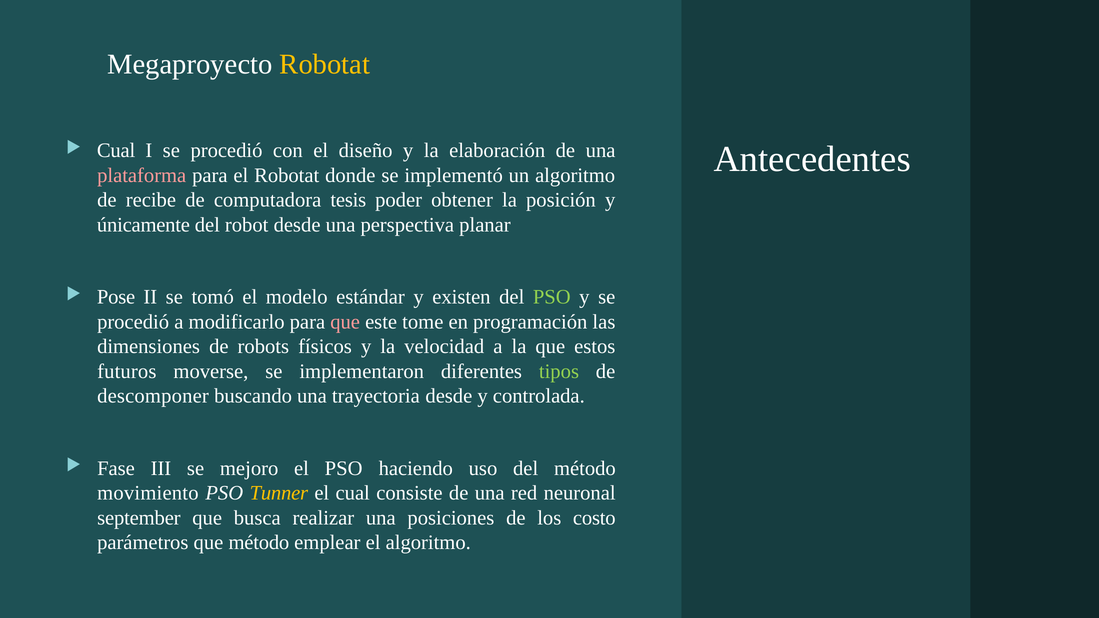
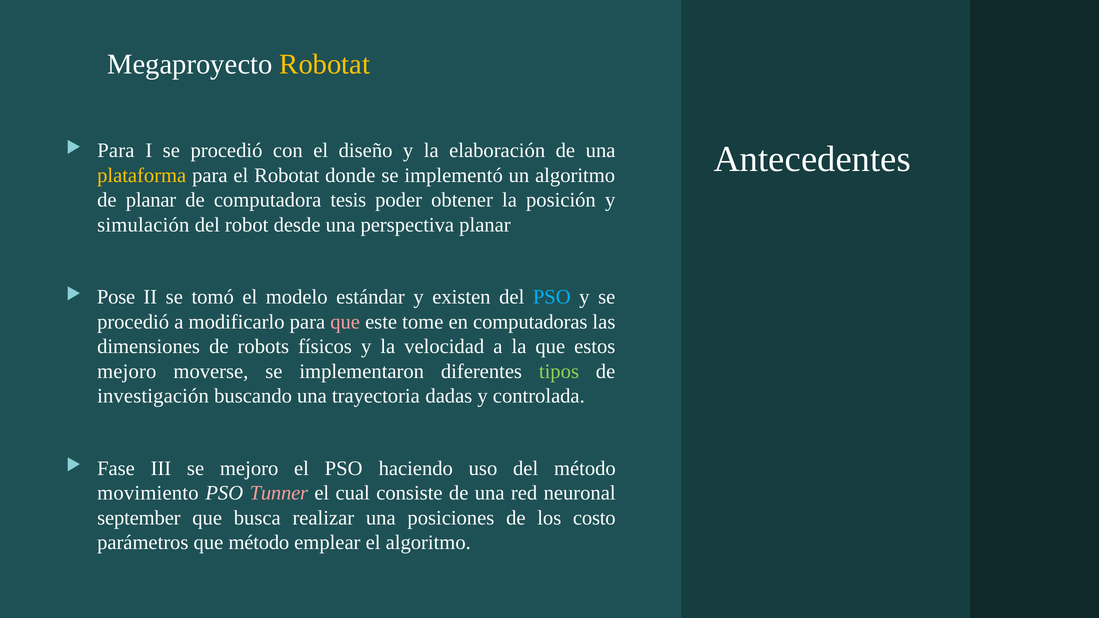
Cual at (116, 151): Cual -> Para
plataforma colour: pink -> yellow
de recibe: recibe -> planar
únicamente: únicamente -> simulación
PSO at (552, 297) colour: light green -> light blue
programación: programación -> computadoras
futuros at (127, 371): futuros -> mejoro
descomponer: descomponer -> investigación
trayectoria desde: desde -> dadas
Tunner colour: yellow -> pink
